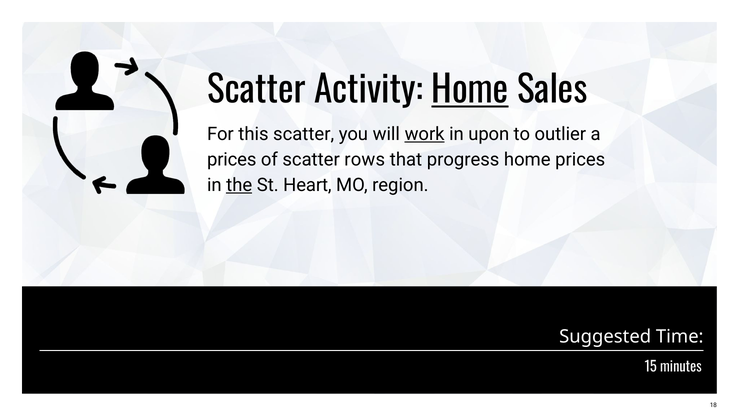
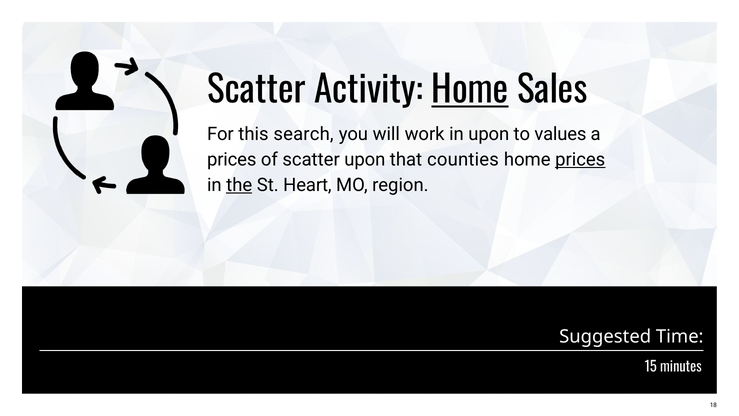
this scatter: scatter -> search
work underline: present -> none
outlier: outlier -> values
scatter rows: rows -> upon
progress: progress -> counties
prices at (580, 160) underline: none -> present
